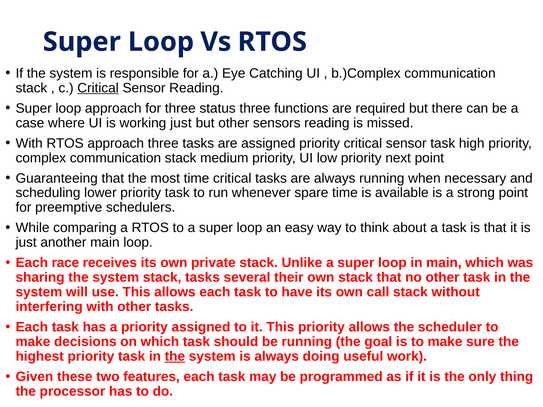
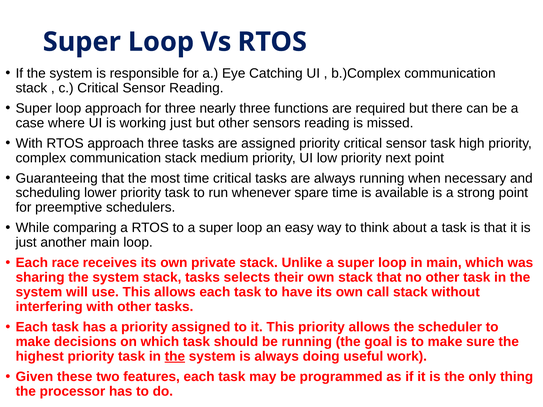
Critical at (98, 88) underline: present -> none
status: status -> nearly
several: several -> selects
